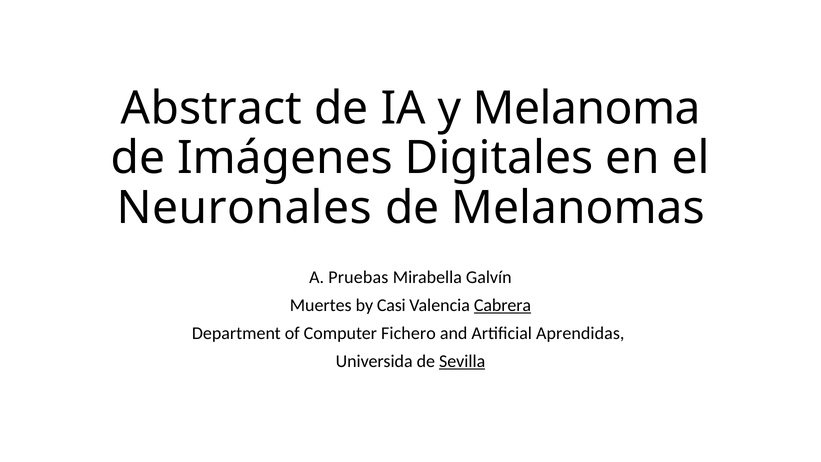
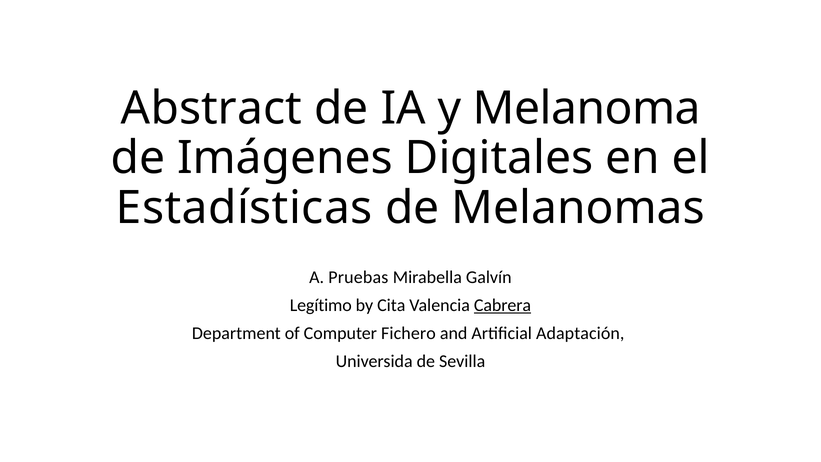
Neuronales: Neuronales -> Estadísticas
Muertes: Muertes -> Legítimo
Casi: Casi -> Cita
Aprendidas: Aprendidas -> Adaptación
Sevilla underline: present -> none
